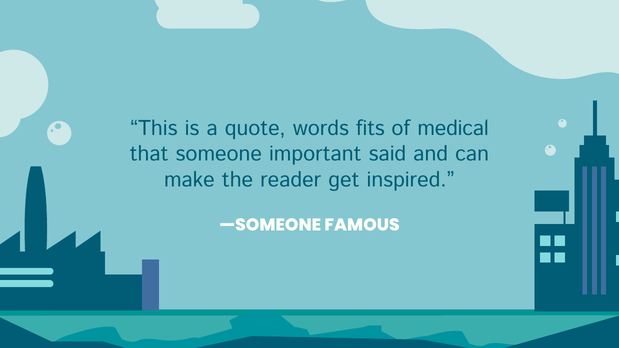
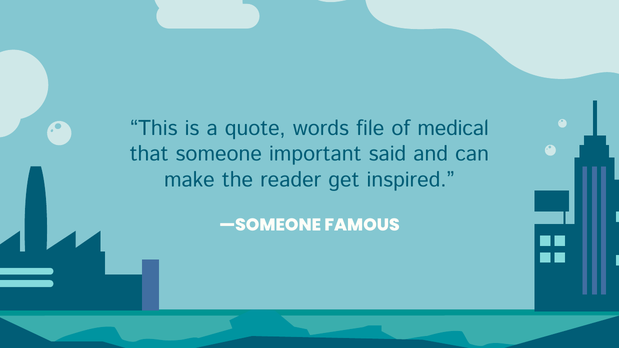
fits: fits -> file
